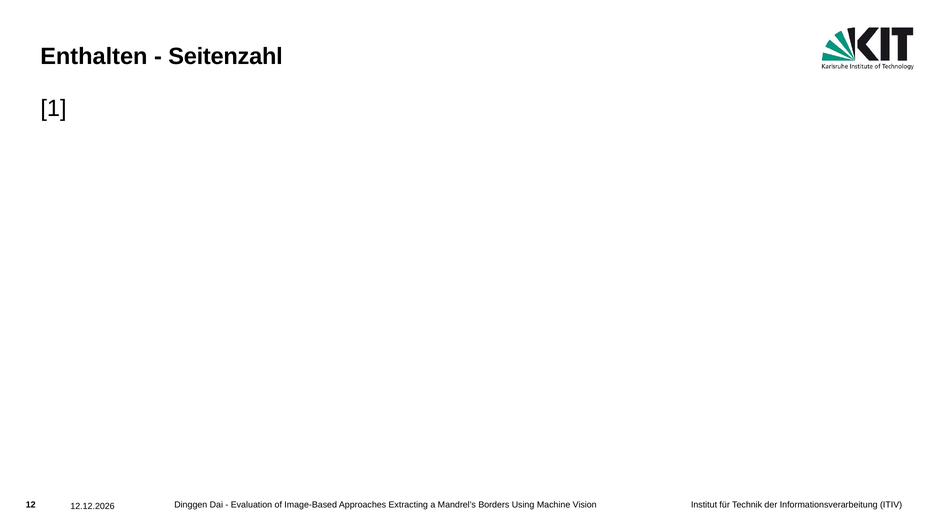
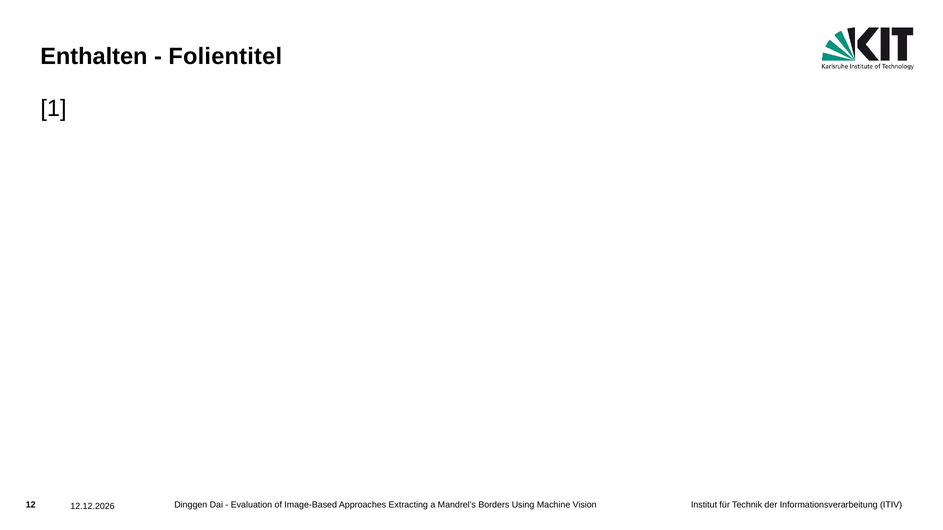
Seitenzahl: Seitenzahl -> Folientitel
